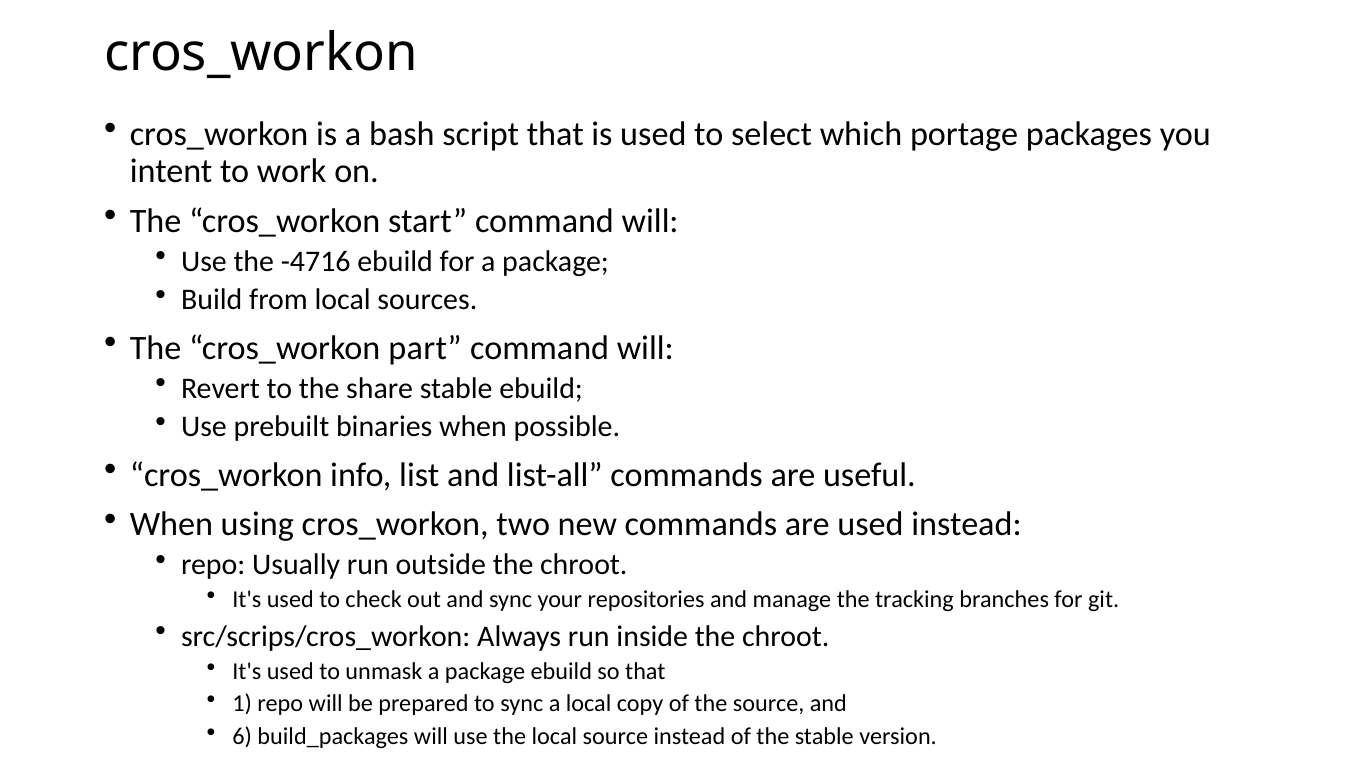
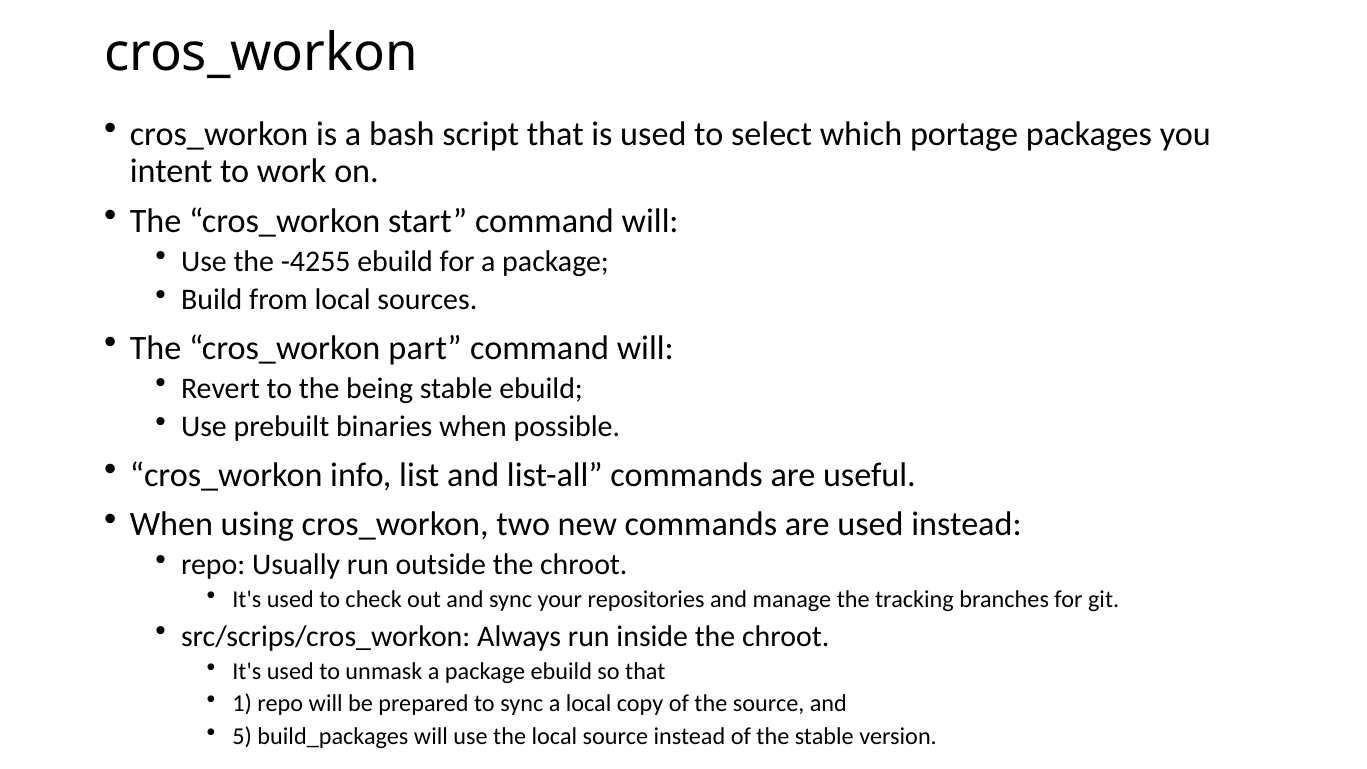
-4716: -4716 -> -4255
share: share -> being
6: 6 -> 5
